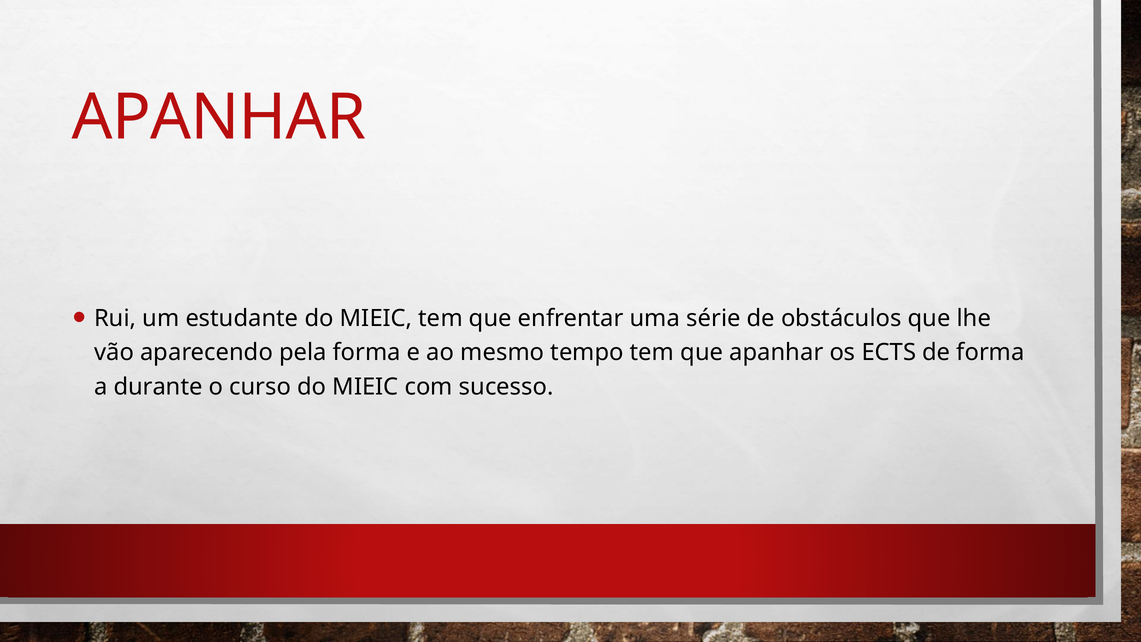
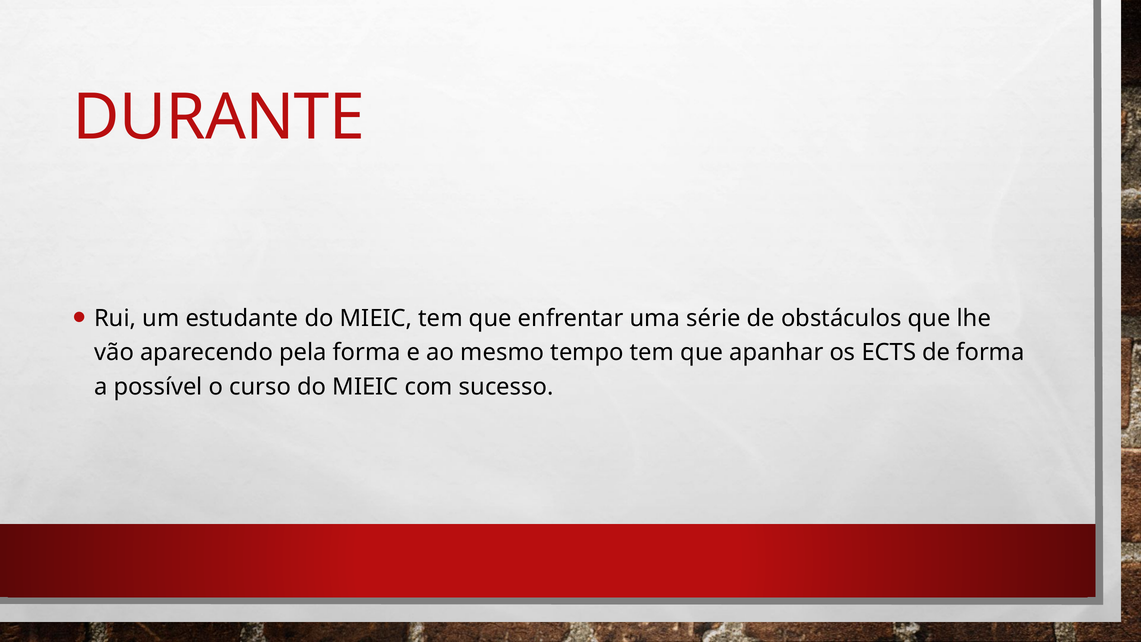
APANHAR at (219, 118): APANHAR -> DURANTE
durante: durante -> possível
